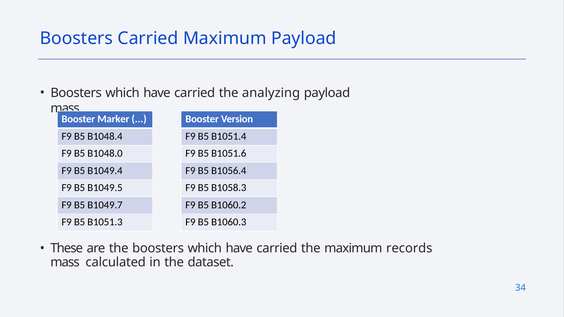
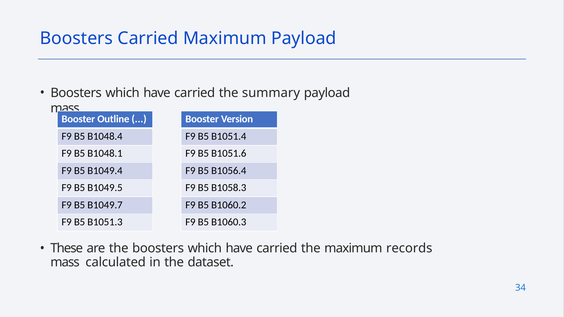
analyzing: analyzing -> summary
Marker: Marker -> Outline
B1048.0: B1048.0 -> B1048.1
